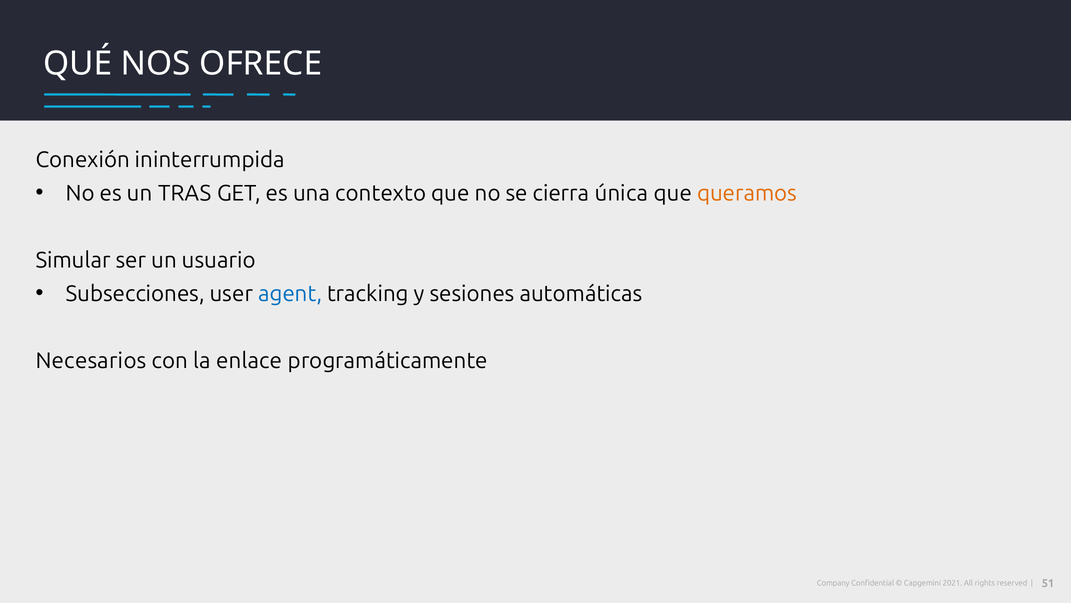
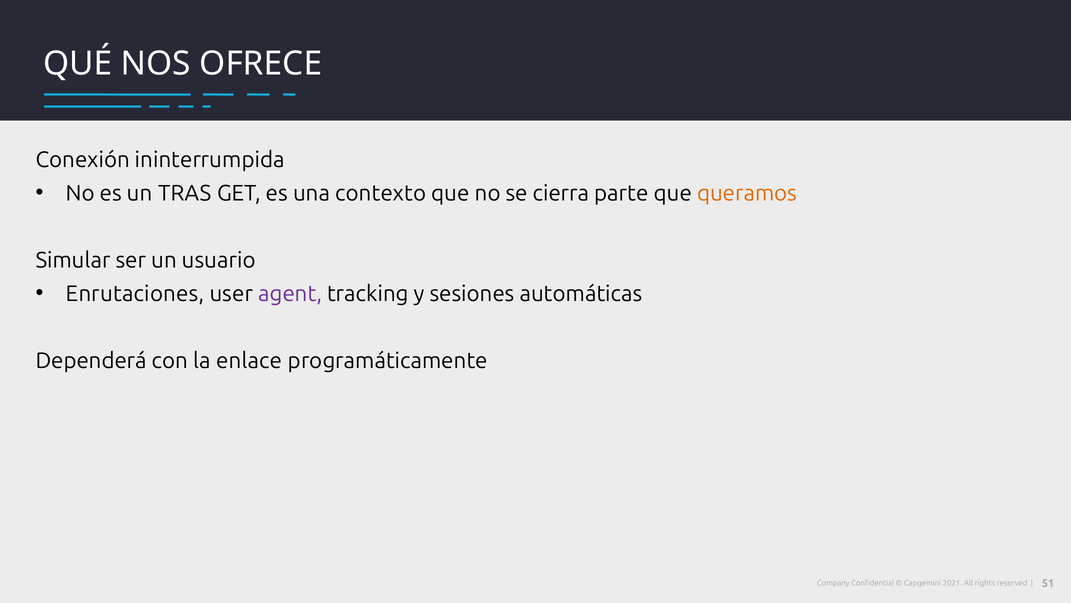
única: única -> parte
Subsecciones: Subsecciones -> Enrutaciones
agent colour: blue -> purple
Necesarios: Necesarios -> Dependerá
